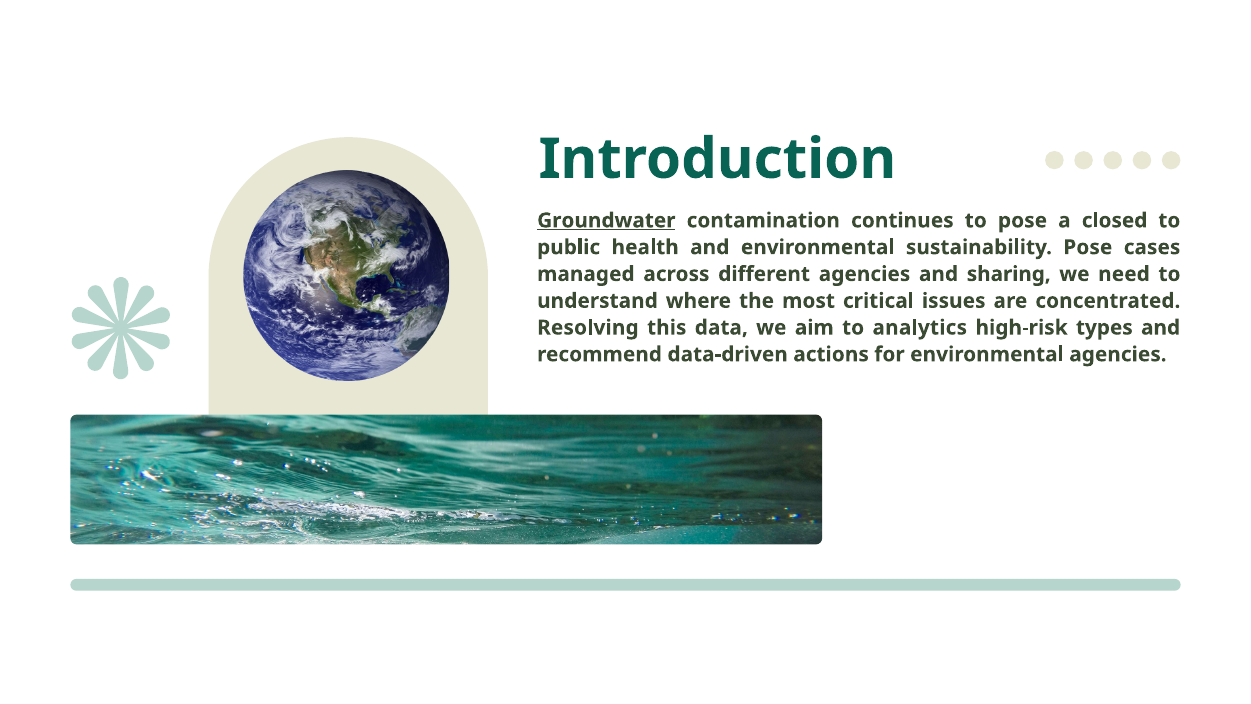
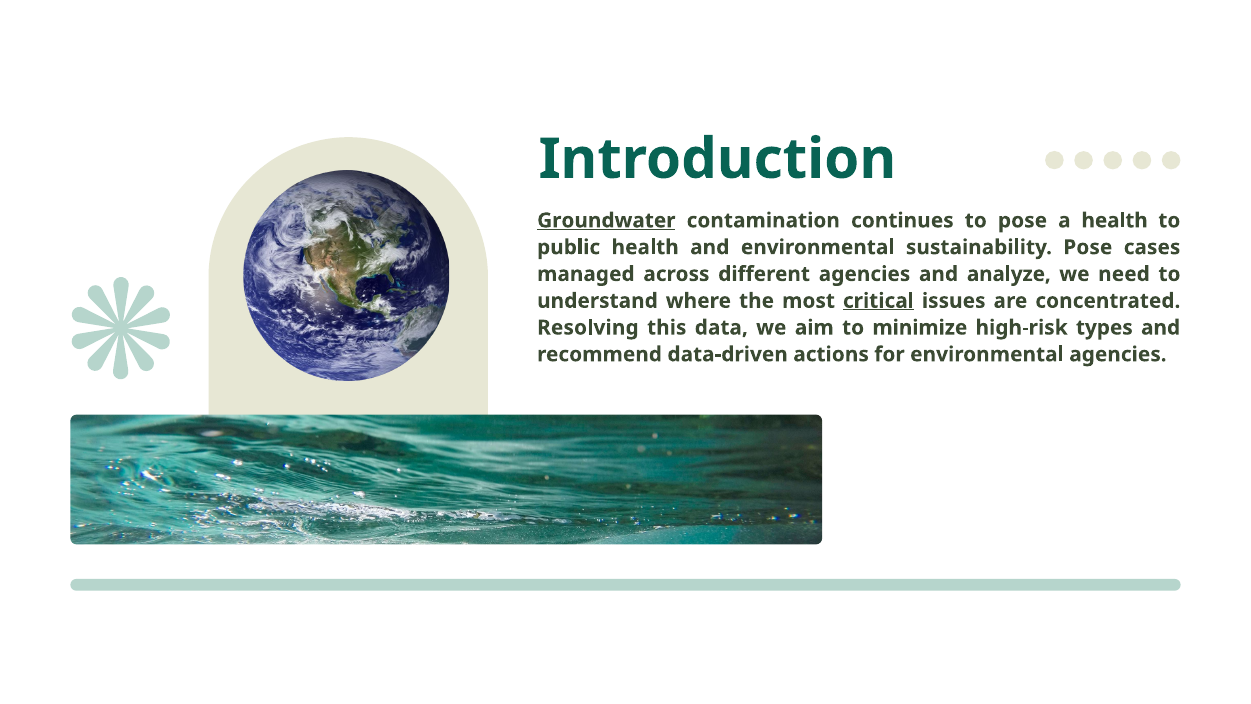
a closed: closed -> health
sharing: sharing -> analyze
critical underline: none -> present
analytics: analytics -> minimize
